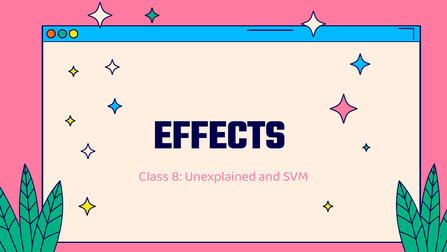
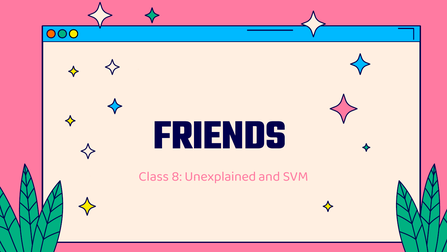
EFFECTS: EFFECTS -> FRIENDS
